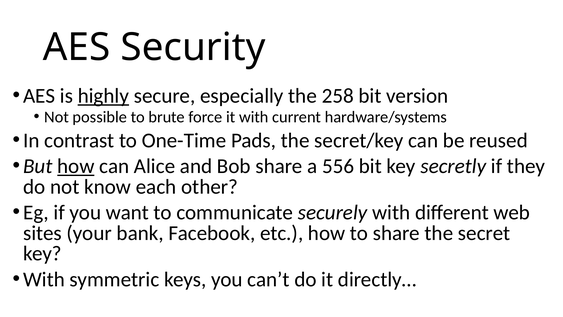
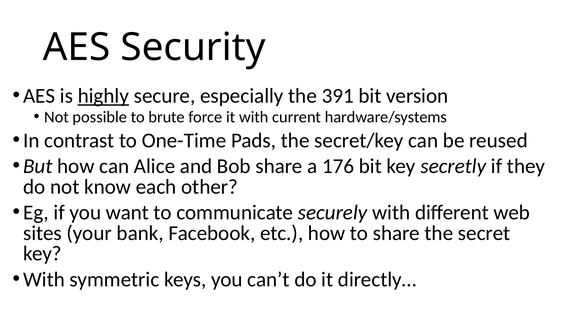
258: 258 -> 391
how at (76, 166) underline: present -> none
556: 556 -> 176
